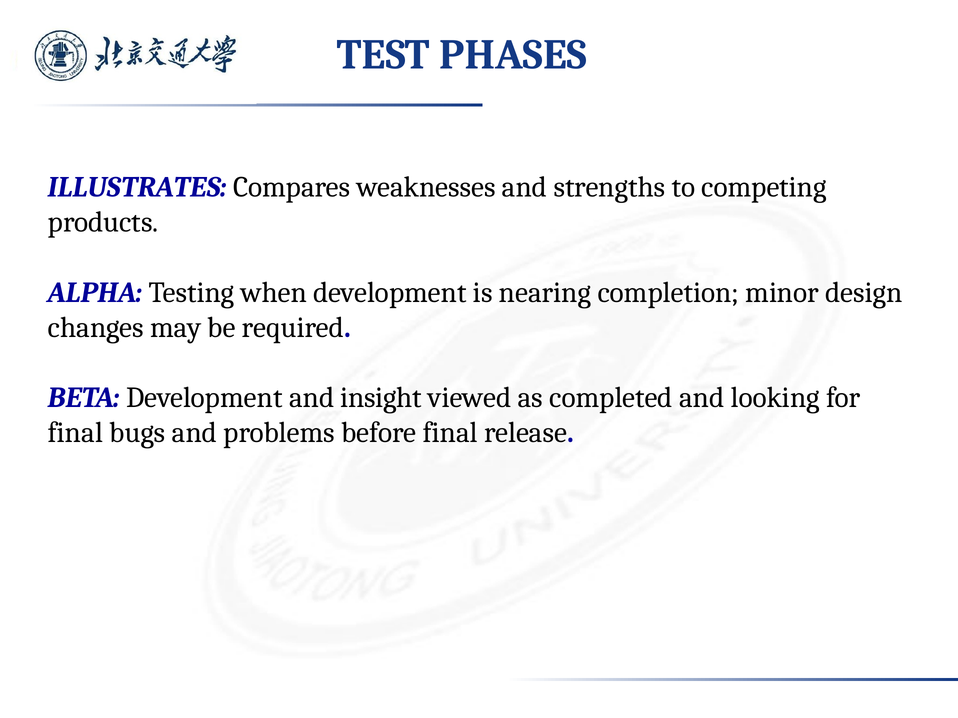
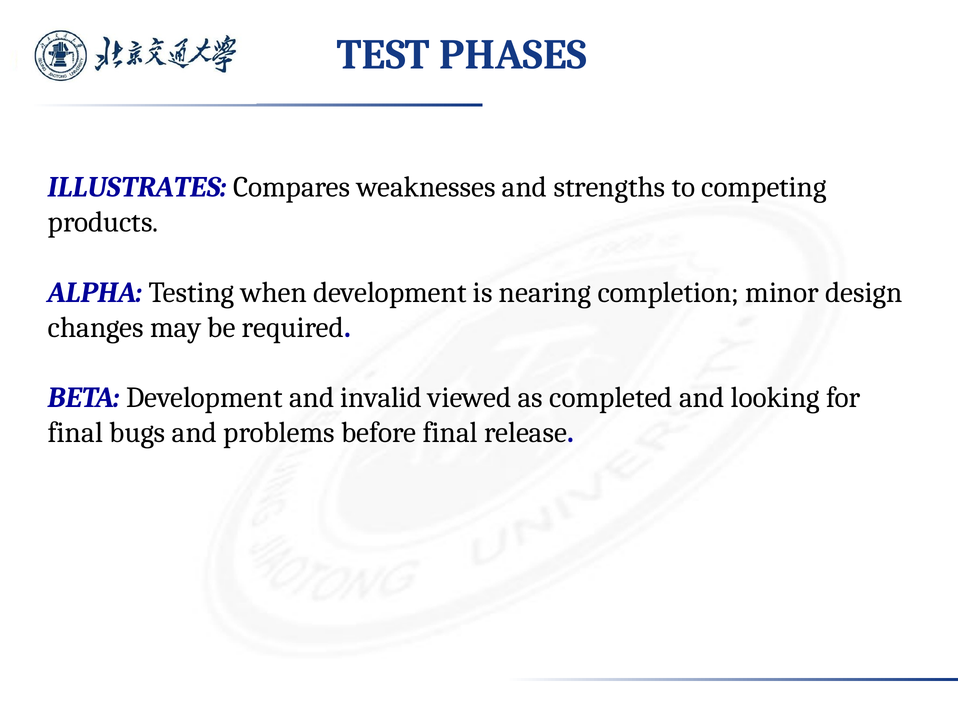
insight: insight -> invalid
